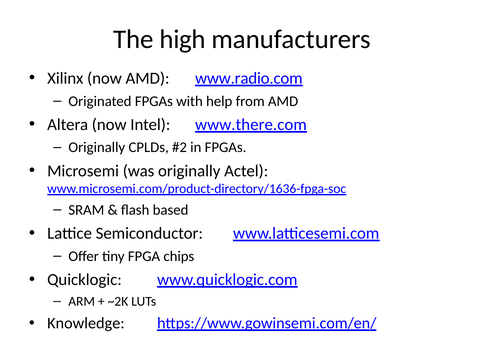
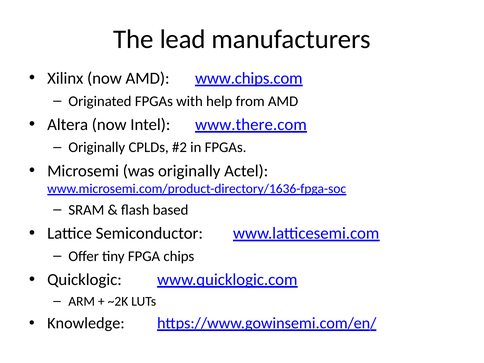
high: high -> lead
www.radio.com: www.radio.com -> www.chips.com
